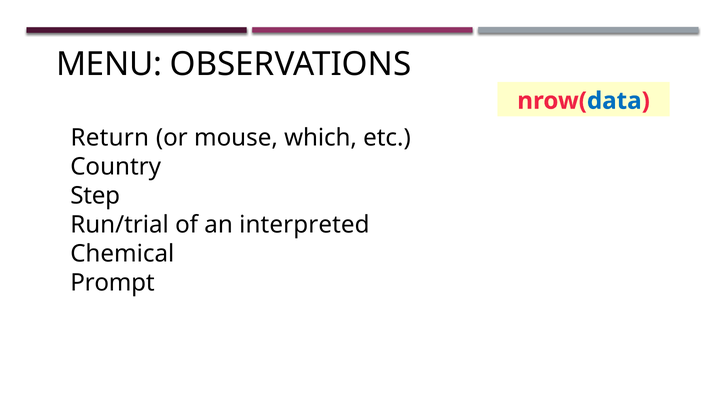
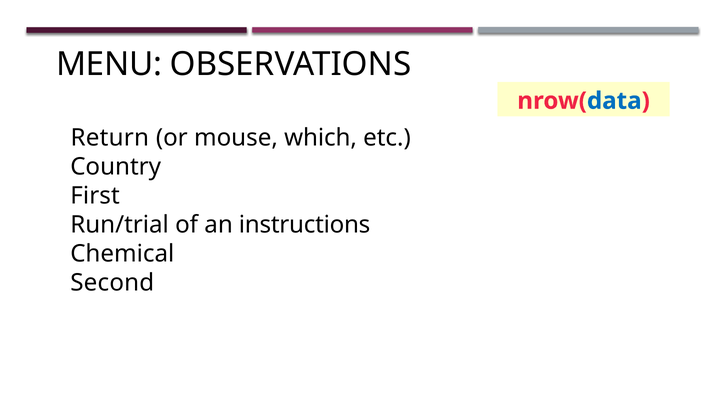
Step: Step -> First
interpreted: interpreted -> instructions
Prompt: Prompt -> Second
